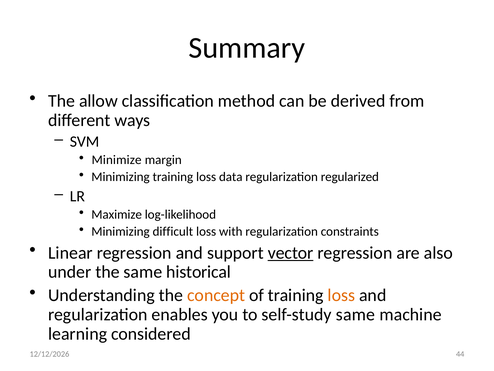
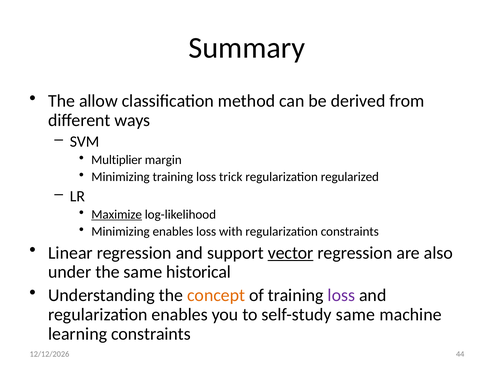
Minimize: Minimize -> Multiplier
data: data -> trick
Maximize underline: none -> present
Minimizing difficult: difficult -> enables
loss at (341, 295) colour: orange -> purple
learning considered: considered -> constraints
